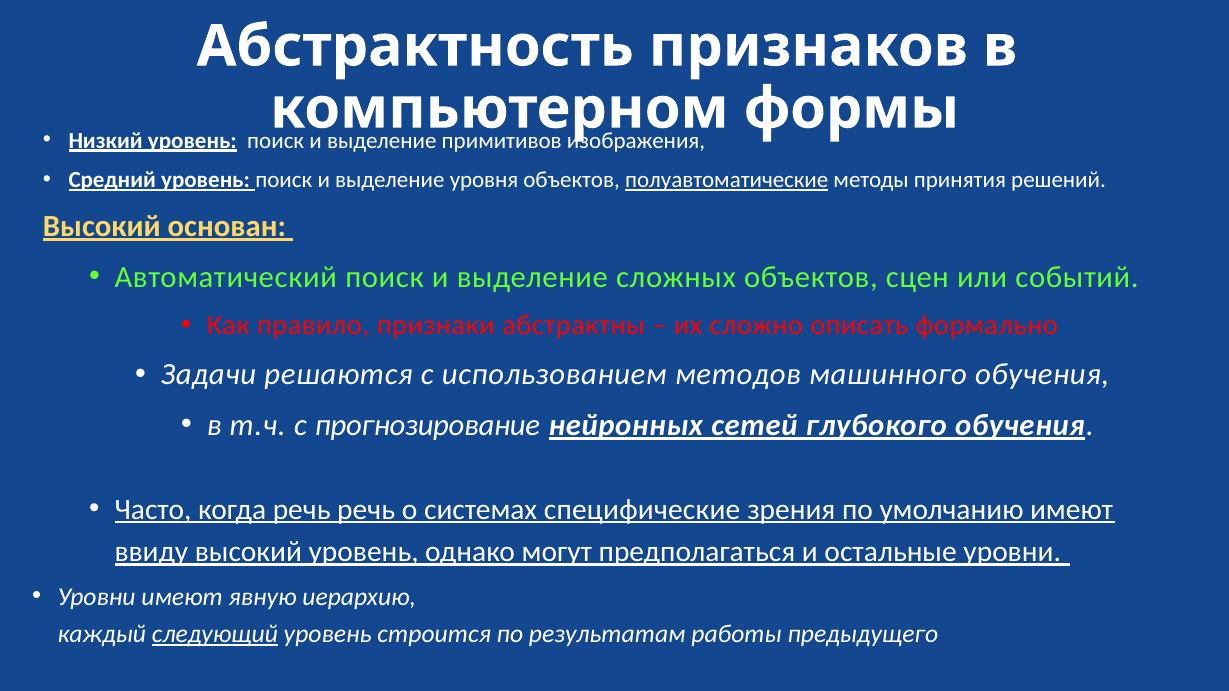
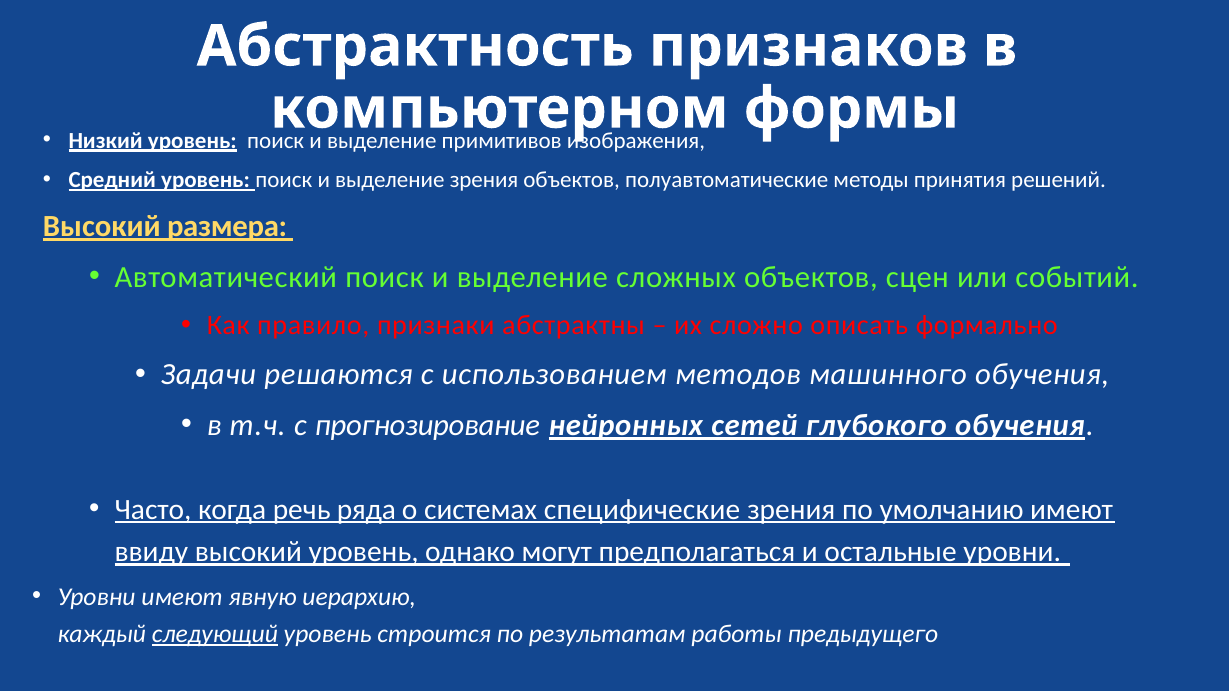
выделение уровня: уровня -> зрения
полуавтоматические underline: present -> none
основан: основан -> размера
речь речь: речь -> ряда
